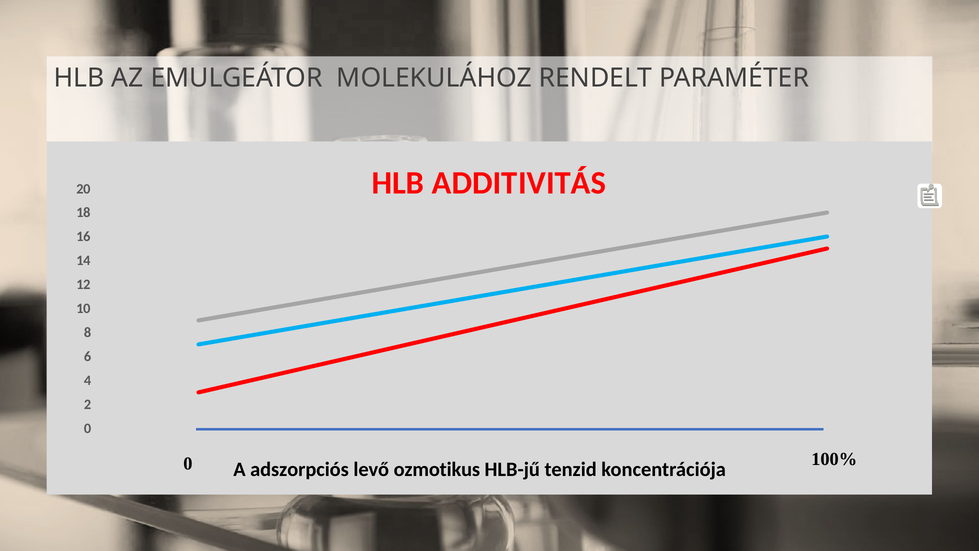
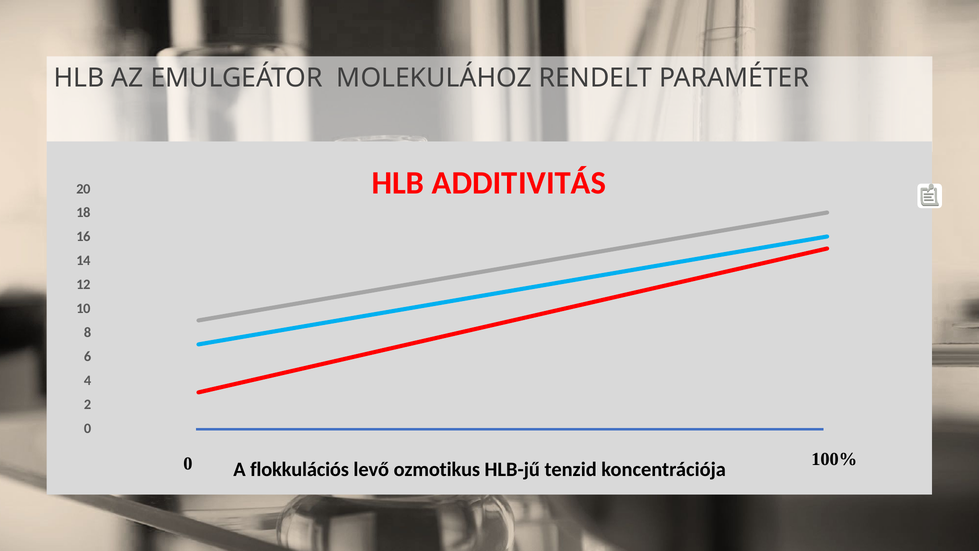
adszorpciós: adszorpciós -> flokkulációs
